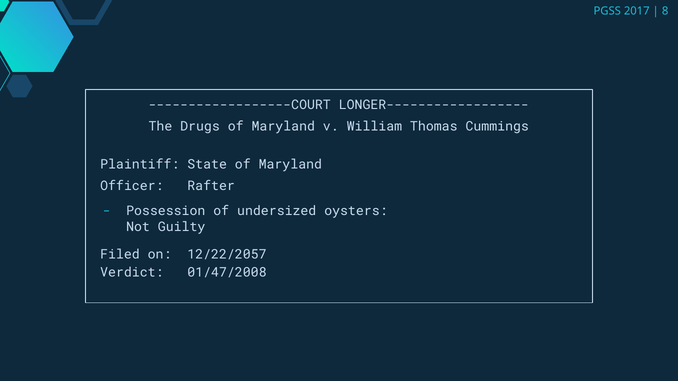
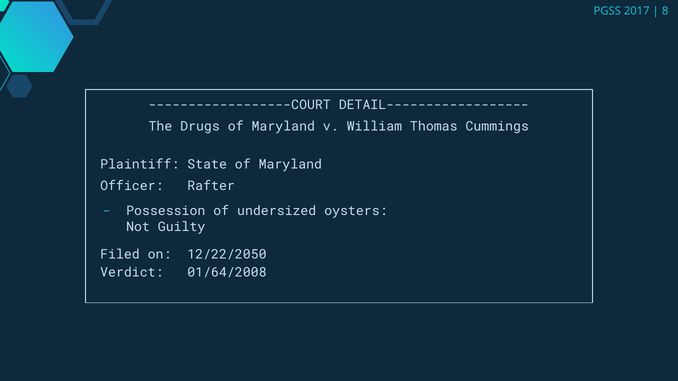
LONGER------------------: LONGER------------------ -> DETAIL------------------
12/22/2057: 12/22/2057 -> 12/22/2050
01/47/2008: 01/47/2008 -> 01/64/2008
